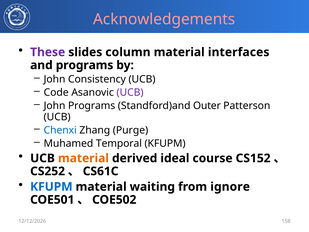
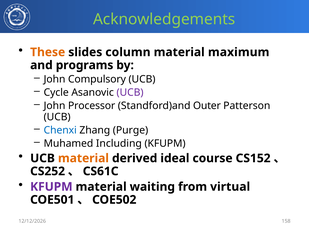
Acknowledgements colour: pink -> light green
These colour: purple -> orange
interfaces: interfaces -> maximum
Consistency: Consistency -> Compulsory
Code: Code -> Cycle
John Programs: Programs -> Processor
Temporal: Temporal -> Including
KFUPM at (51, 187) colour: blue -> purple
ignore: ignore -> virtual
